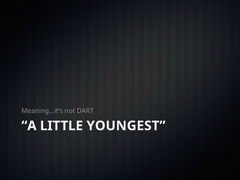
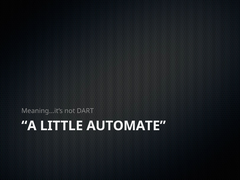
YOUNGEST: YOUNGEST -> AUTOMATE
